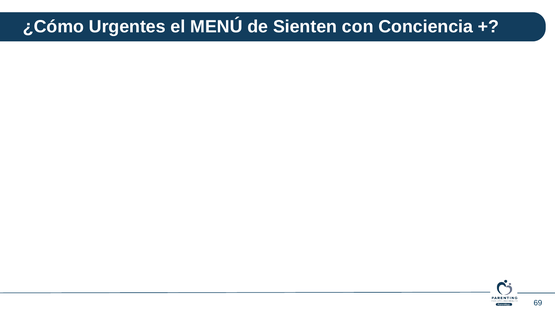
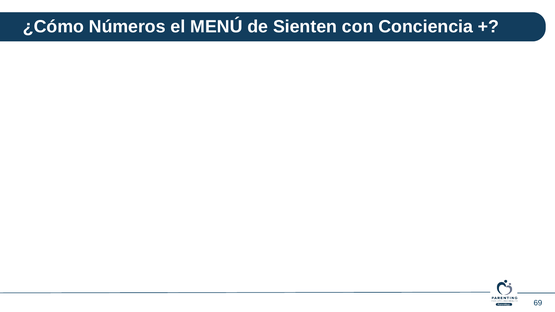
Urgentes: Urgentes -> Números
